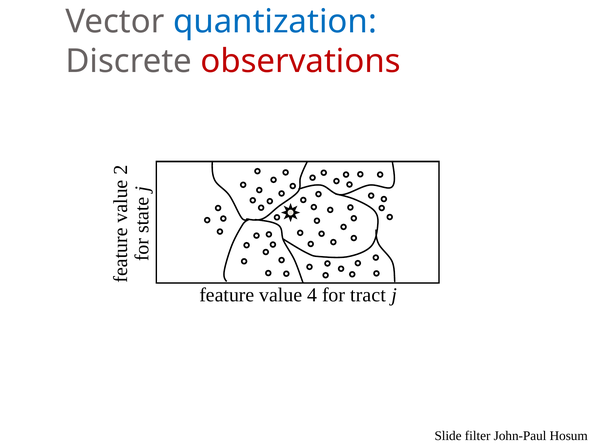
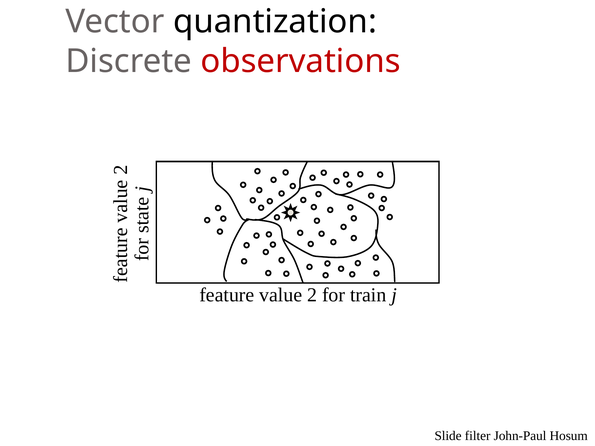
quantization colour: blue -> black
value 4: 4 -> 2
tract: tract -> train
